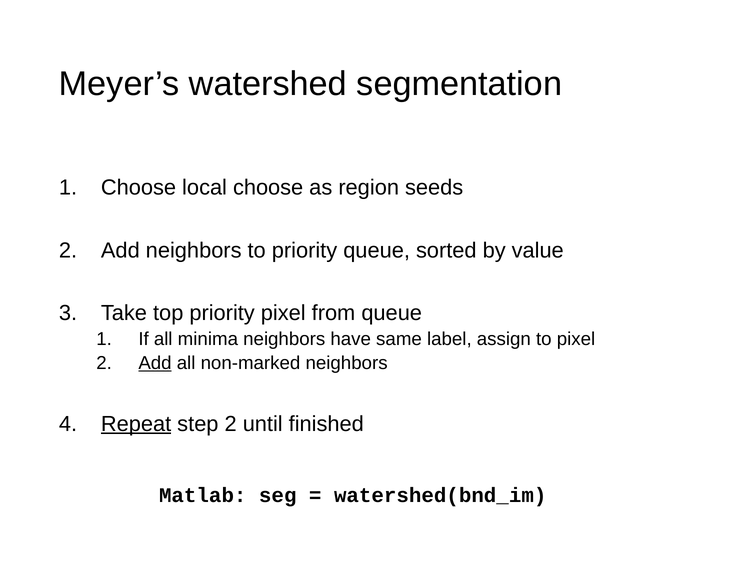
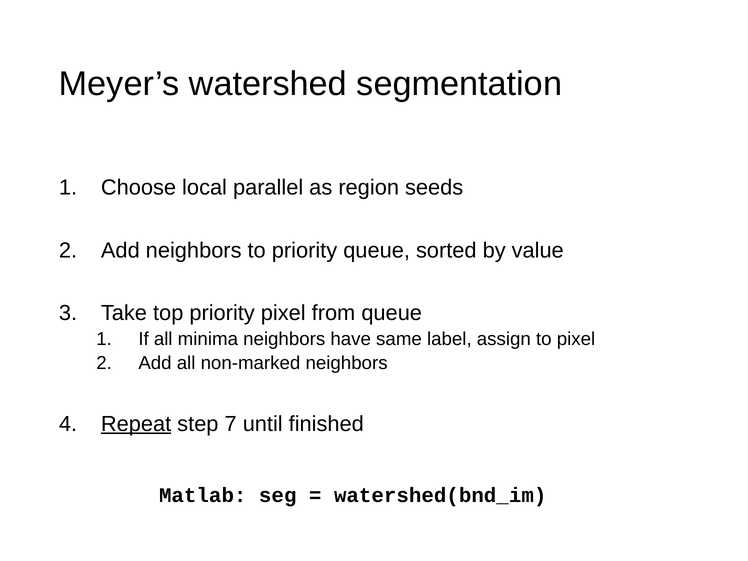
local choose: choose -> parallel
Add at (155, 363) underline: present -> none
step 2: 2 -> 7
